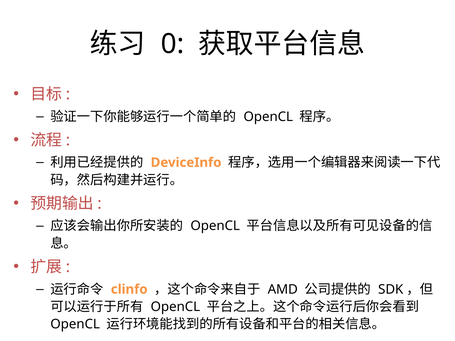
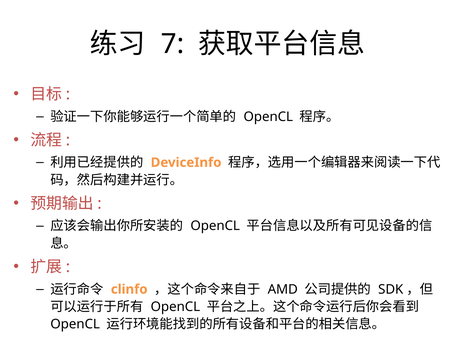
0: 0 -> 7
